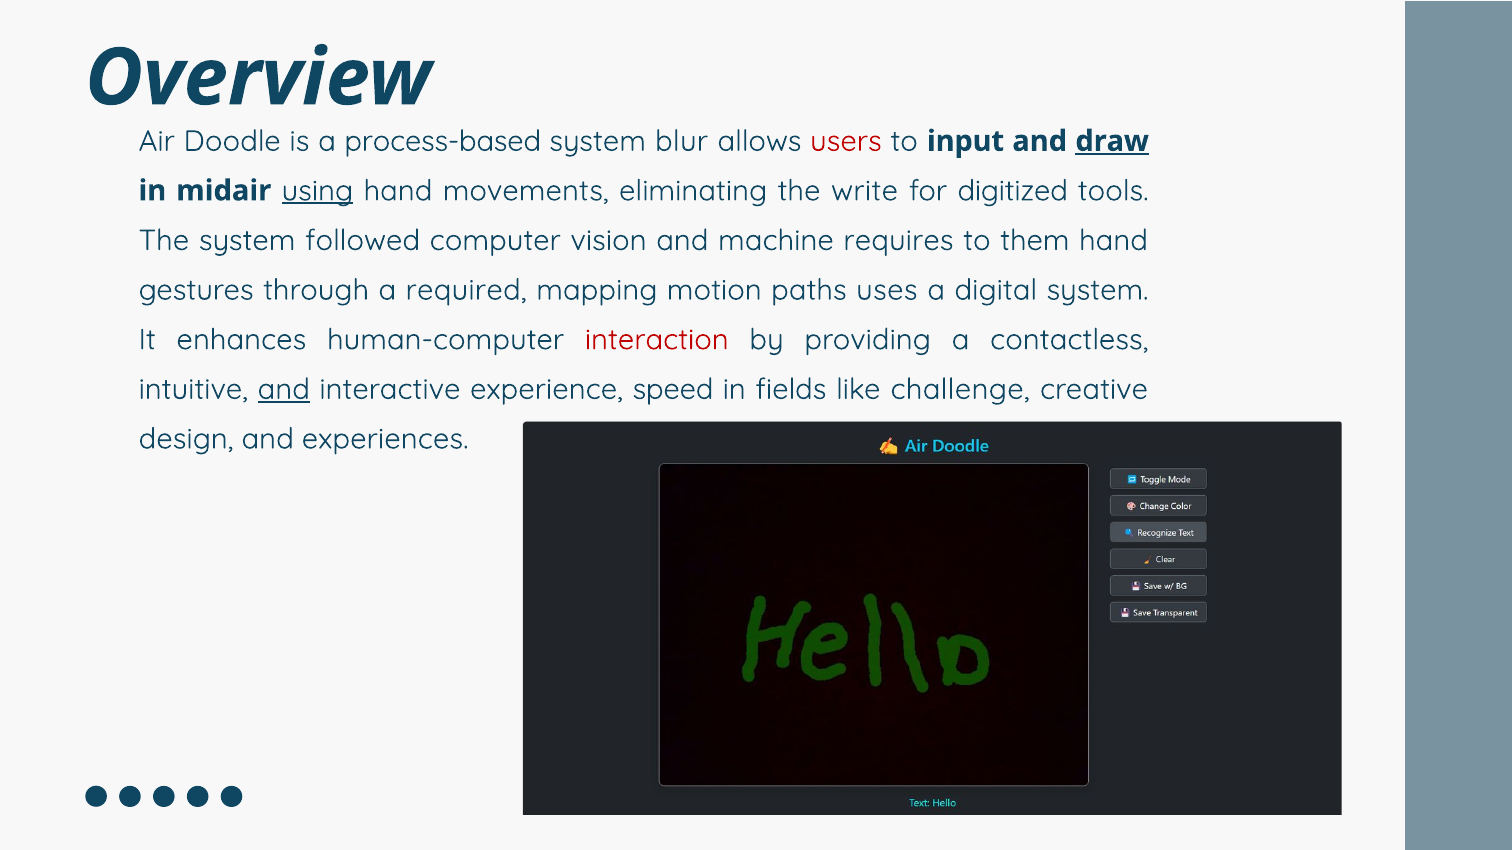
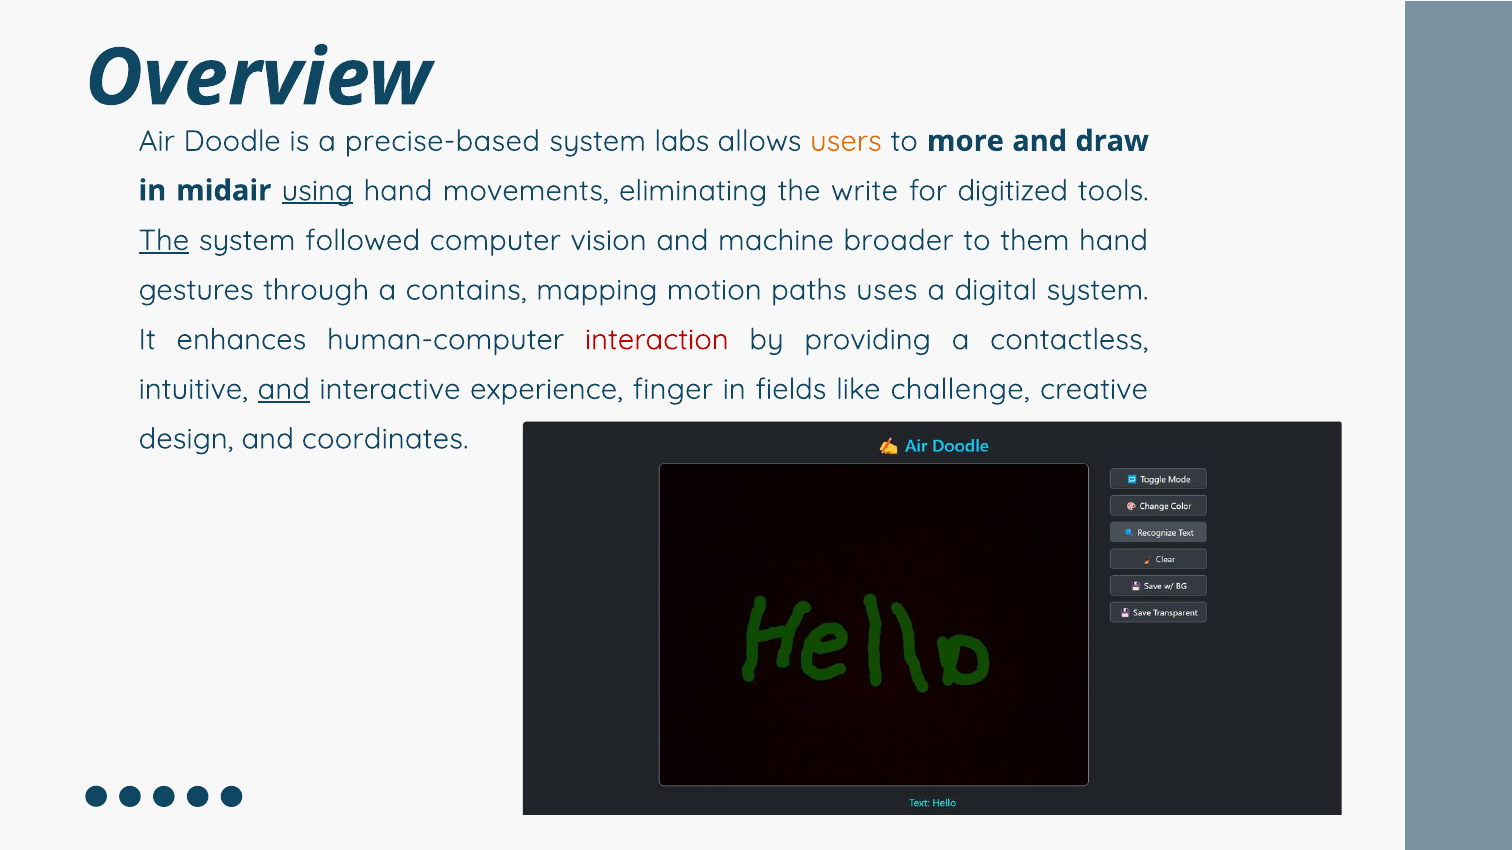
process-based: process-based -> precise-based
blur: blur -> labs
users colour: red -> orange
input: input -> more
draw underline: present -> none
The at (164, 241) underline: none -> present
requires: requires -> broader
required: required -> contains
speed: speed -> finger
experiences: experiences -> coordinates
